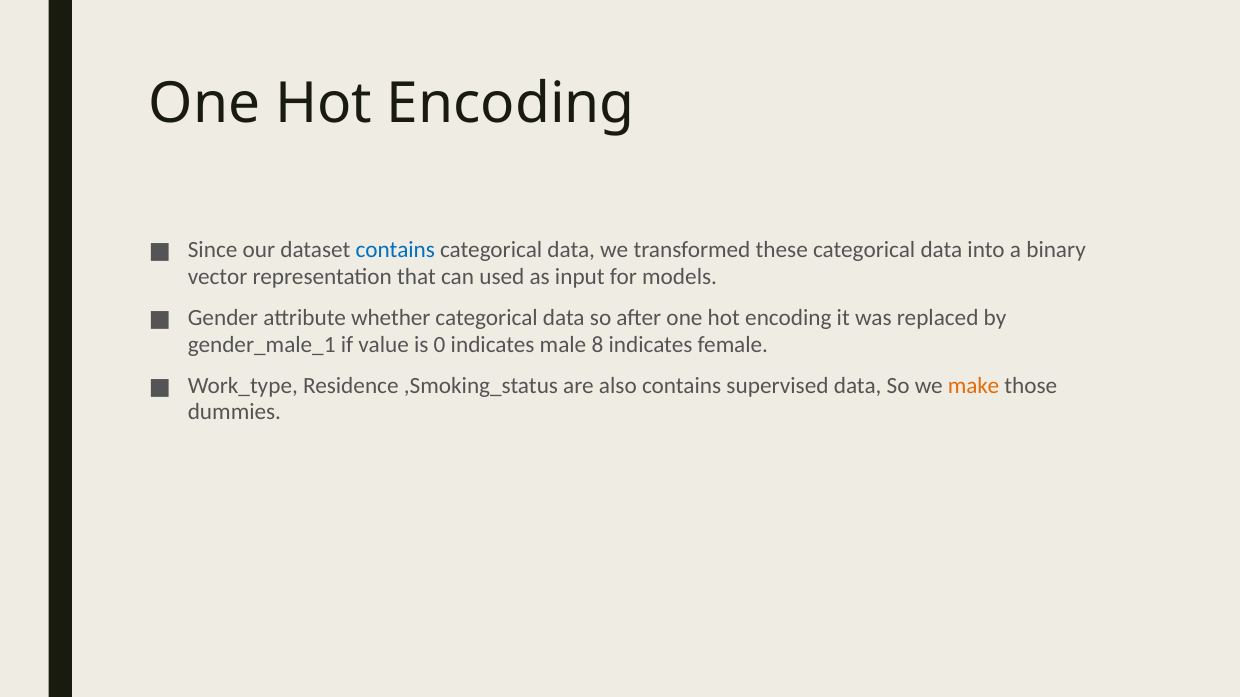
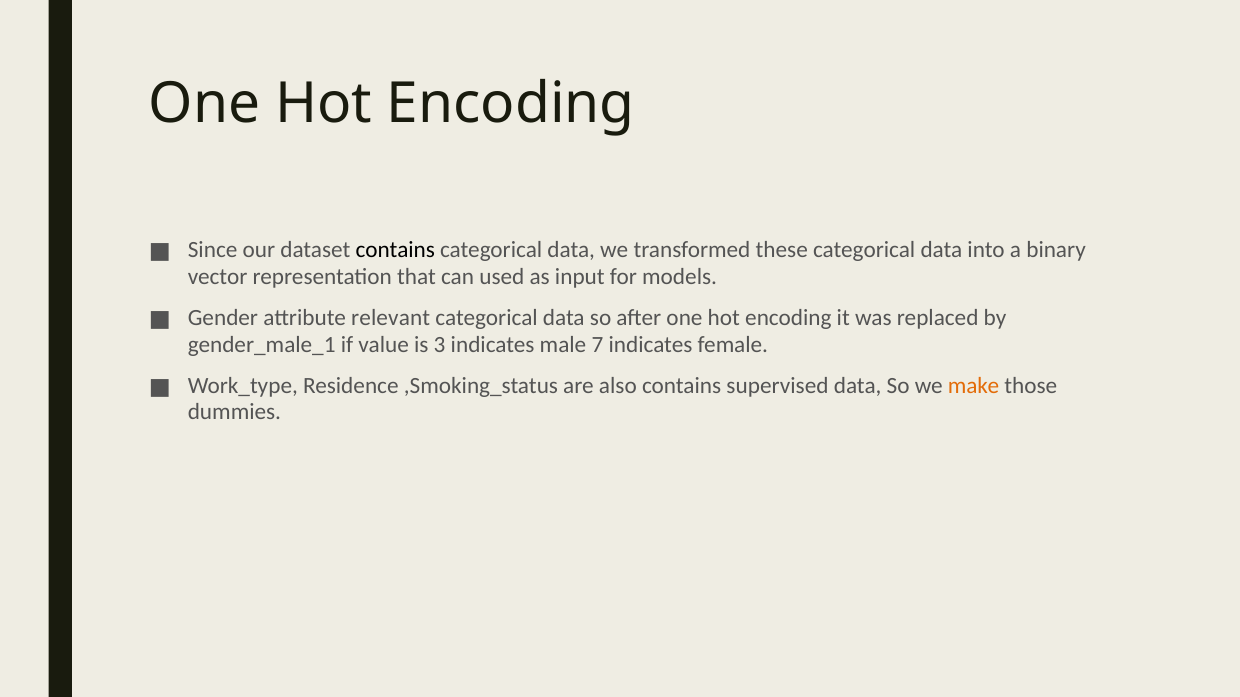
contains at (395, 250) colour: blue -> black
whether: whether -> relevant
0: 0 -> 3
8: 8 -> 7
